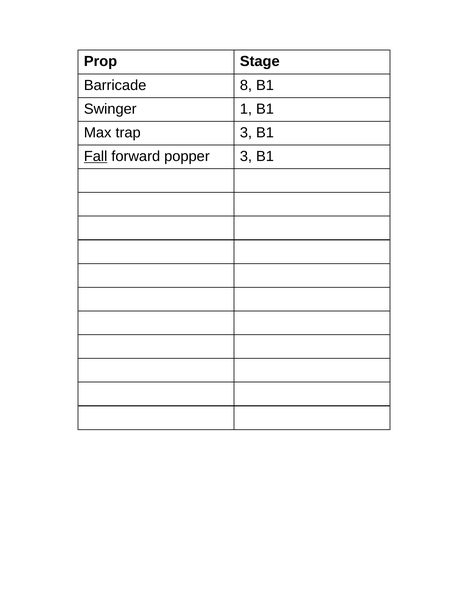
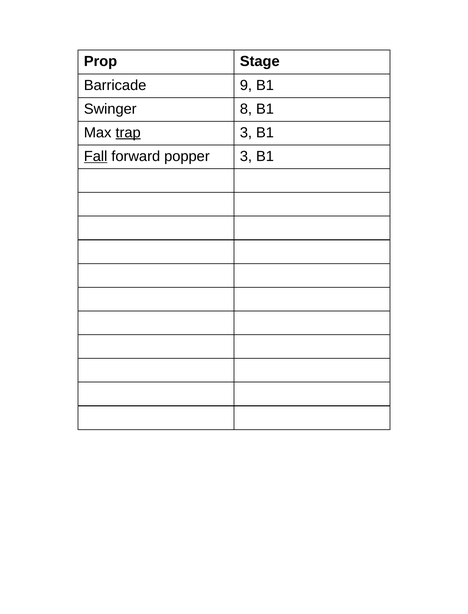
8: 8 -> 9
1: 1 -> 8
trap underline: none -> present
